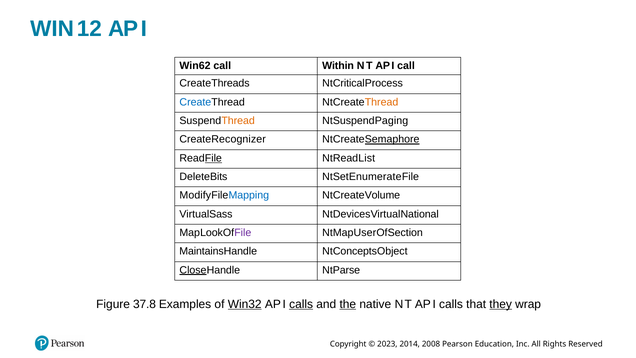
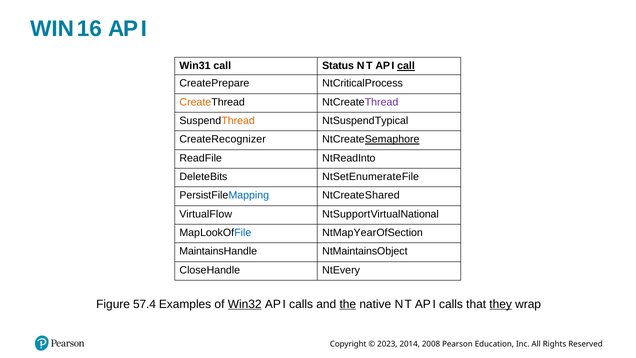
12: 12 -> 16
62: 62 -> 31
Within: Within -> Status
call at (406, 66) underline: none -> present
Threads: Threads -> Prepare
Create at (195, 102) colour: blue -> orange
Thread at (382, 102) colour: orange -> purple
Paging: Paging -> Typical
File at (213, 158) underline: present -> none
List: List -> Into
Modify: Modify -> Persist
Volume: Volume -> Shared
Sass: Sass -> Flow
Devices: Devices -> Support
File at (243, 233) colour: purple -> blue
User: User -> Year
t Concepts: Concepts -> Maintains
Close underline: present -> none
Parse: Parse -> Every
37.8: 37.8 -> 57.4
calls at (301, 304) underline: present -> none
